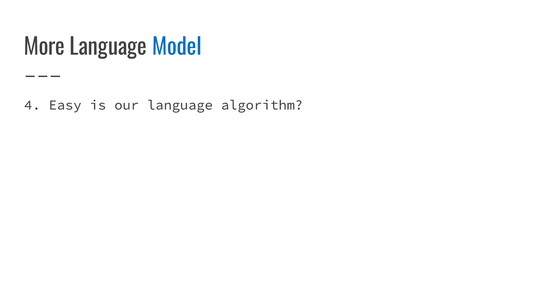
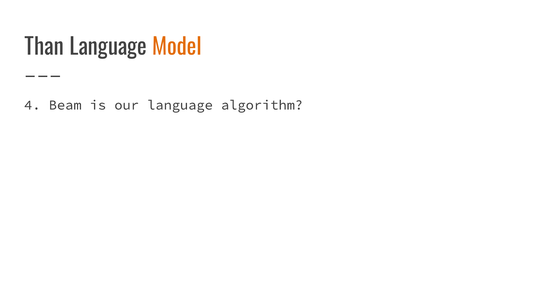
More: More -> Than
Model colour: blue -> orange
Easy: Easy -> Beam
